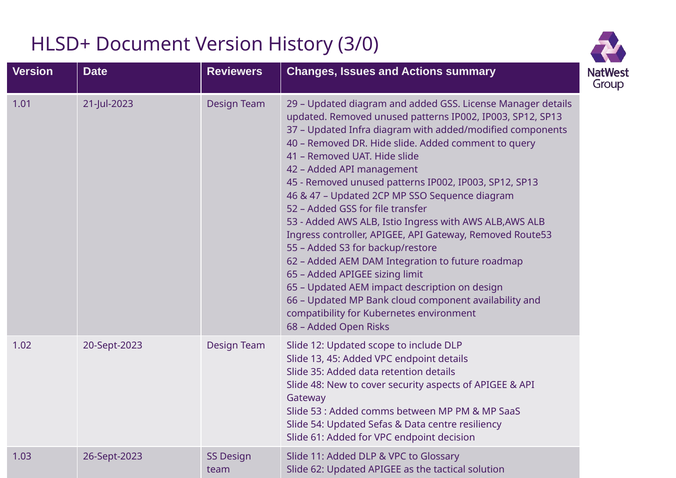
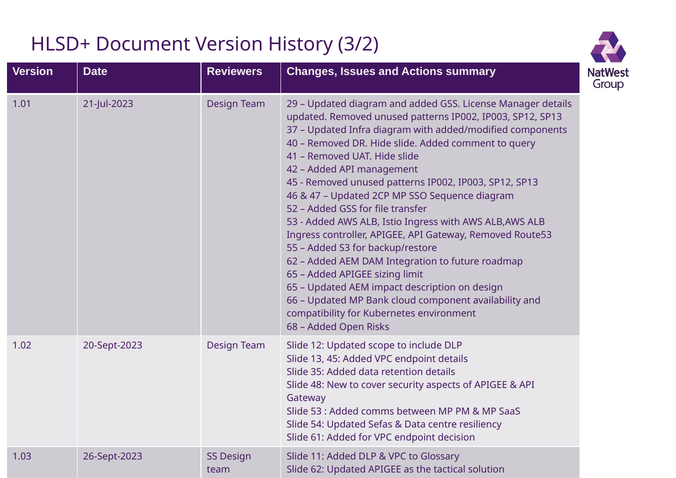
3/0: 3/0 -> 3/2
